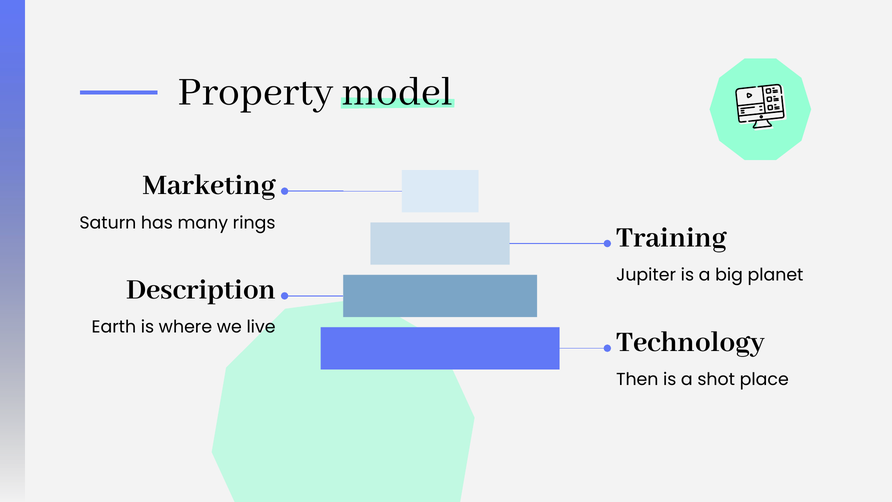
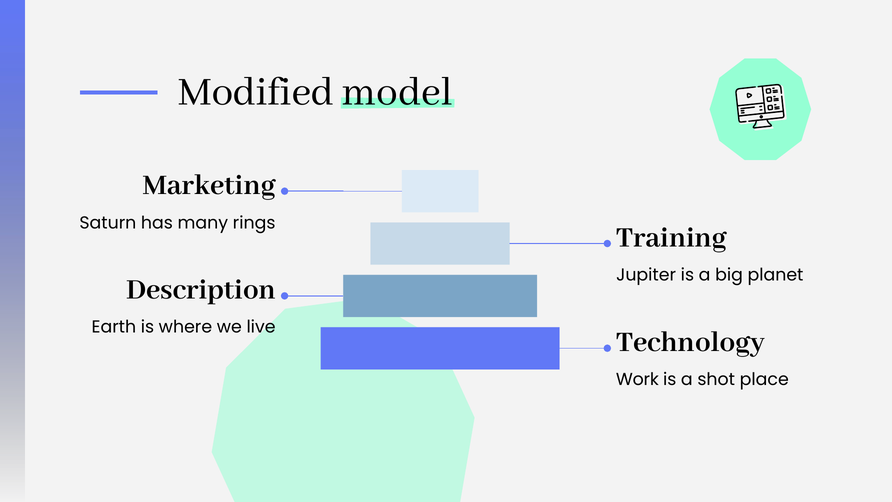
Property: Property -> Modified
Then: Then -> Work
